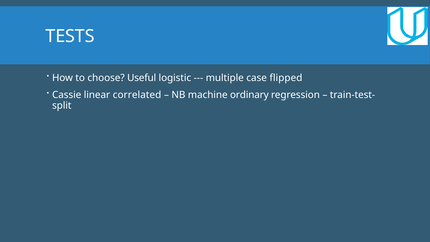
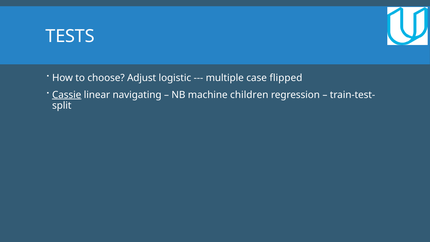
Useful: Useful -> Adjust
Cassie underline: none -> present
correlated: correlated -> navigating
ordinary: ordinary -> children
